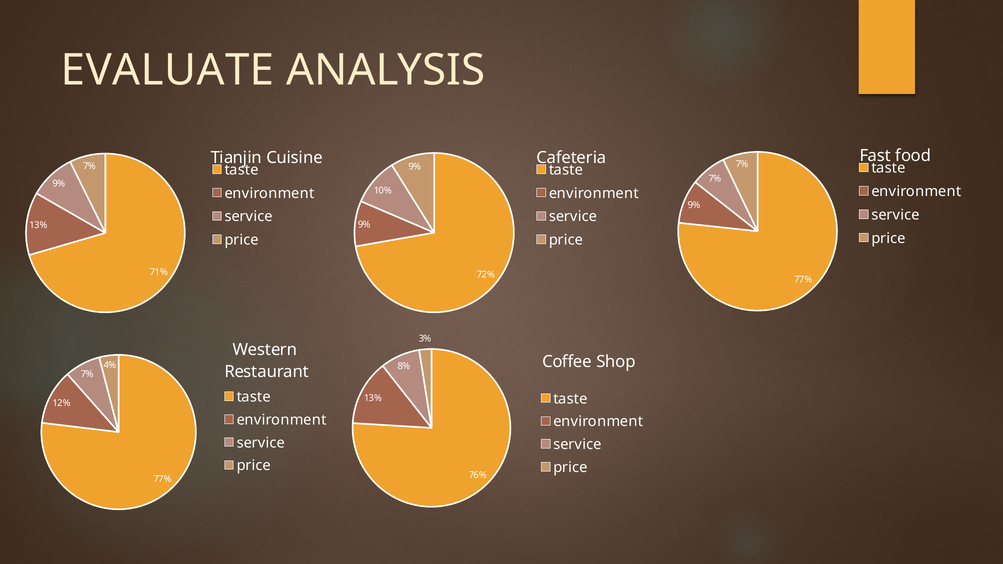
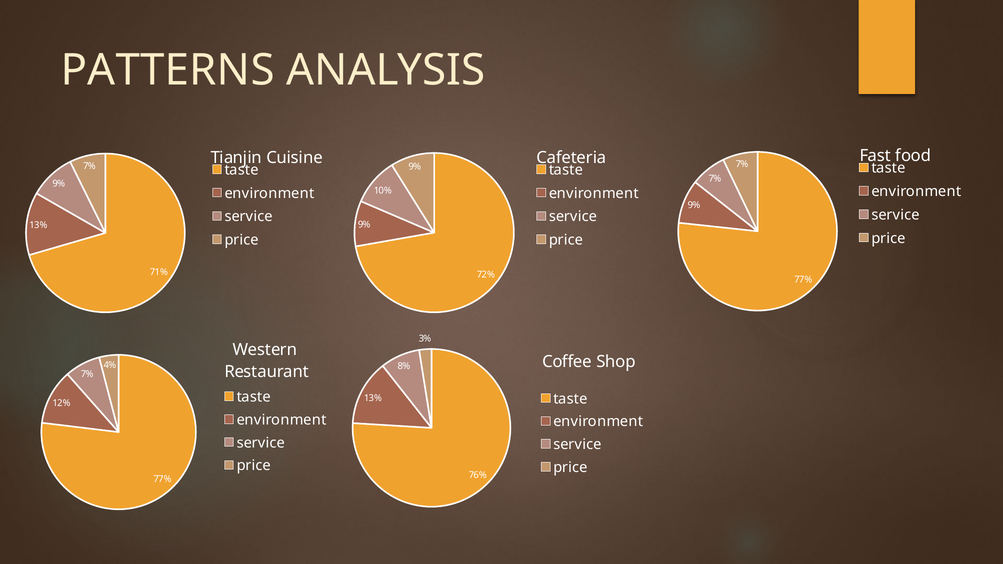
EVALUATE: EVALUATE -> PATTERNS
